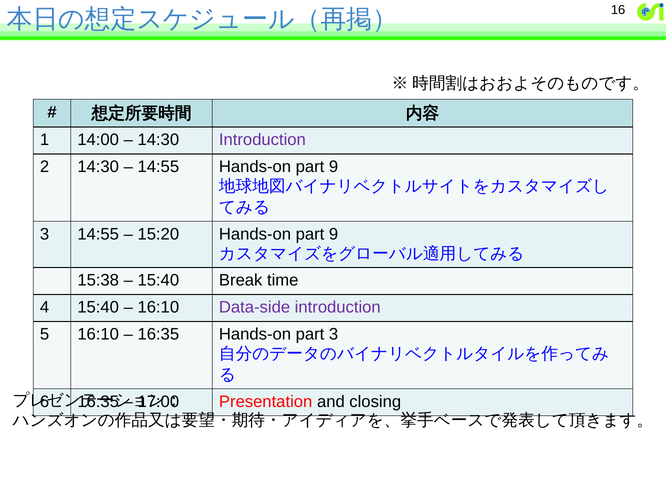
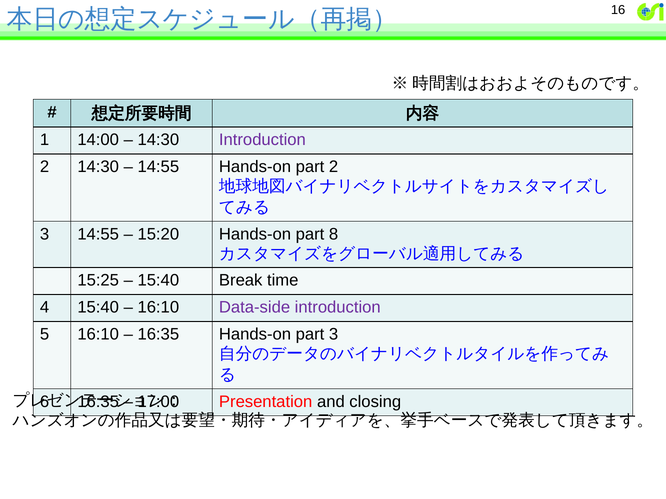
14:55 Hands-on part 9: 9 -> 2
15:20 Hands-on part 9: 9 -> 8
15:38: 15:38 -> 15:25
